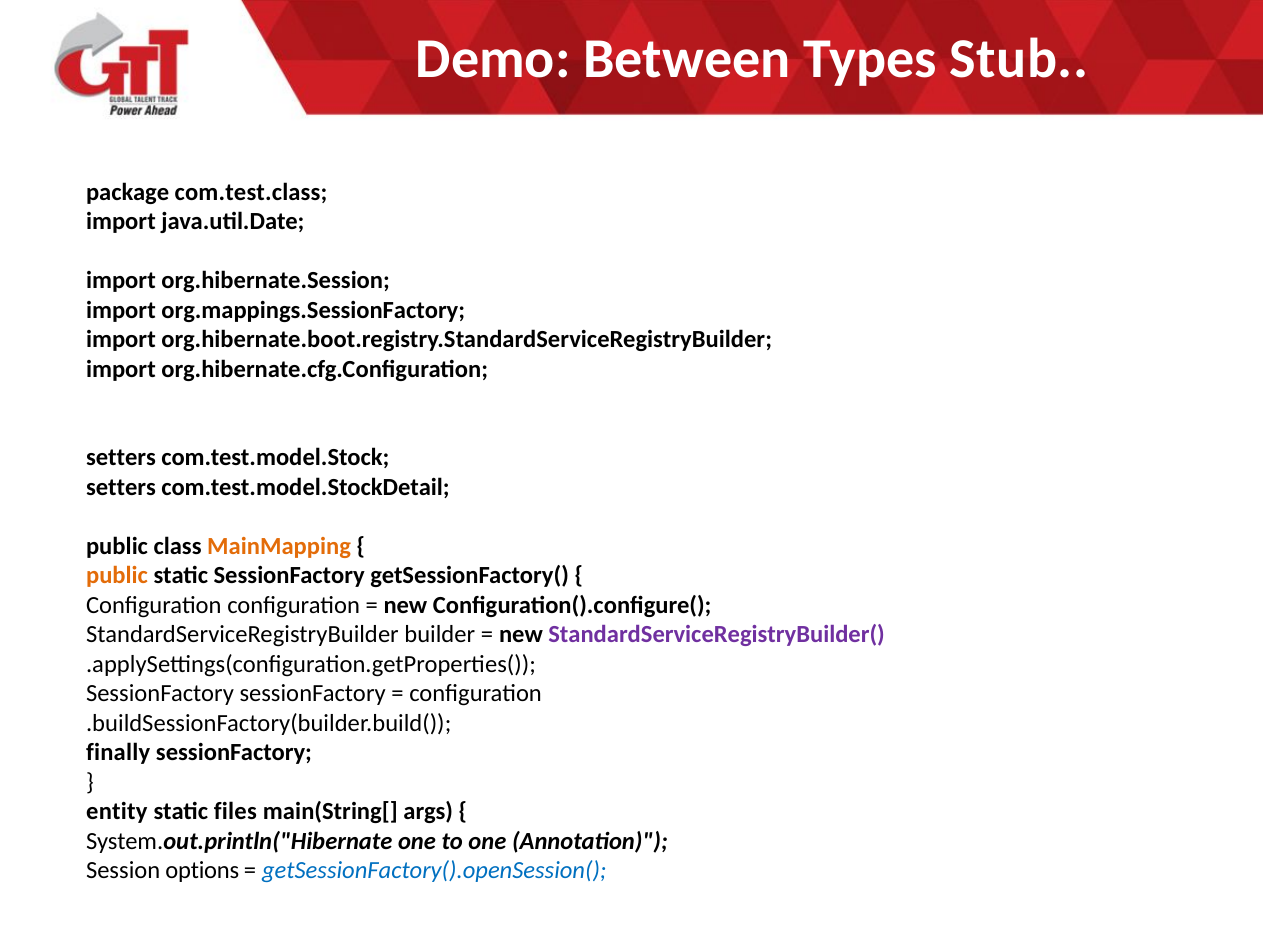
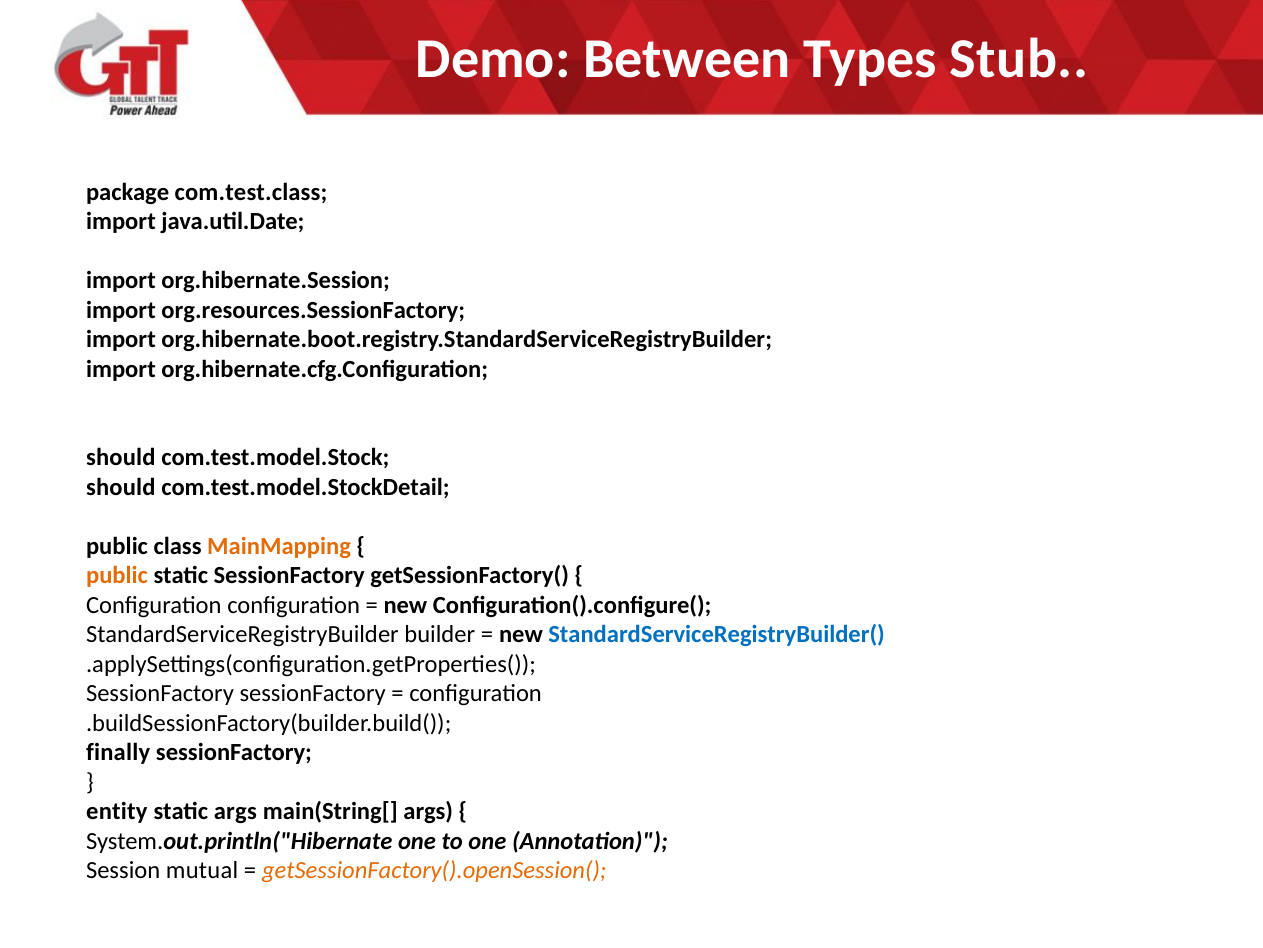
org.mappings.SessionFactory: org.mappings.SessionFactory -> org.resources.SessionFactory
setters at (121, 457): setters -> should
setters at (121, 487): setters -> should
StandardServiceRegistryBuilder( colour: purple -> blue
static files: files -> args
options: options -> mutual
getSessionFactory().openSession( colour: blue -> orange
